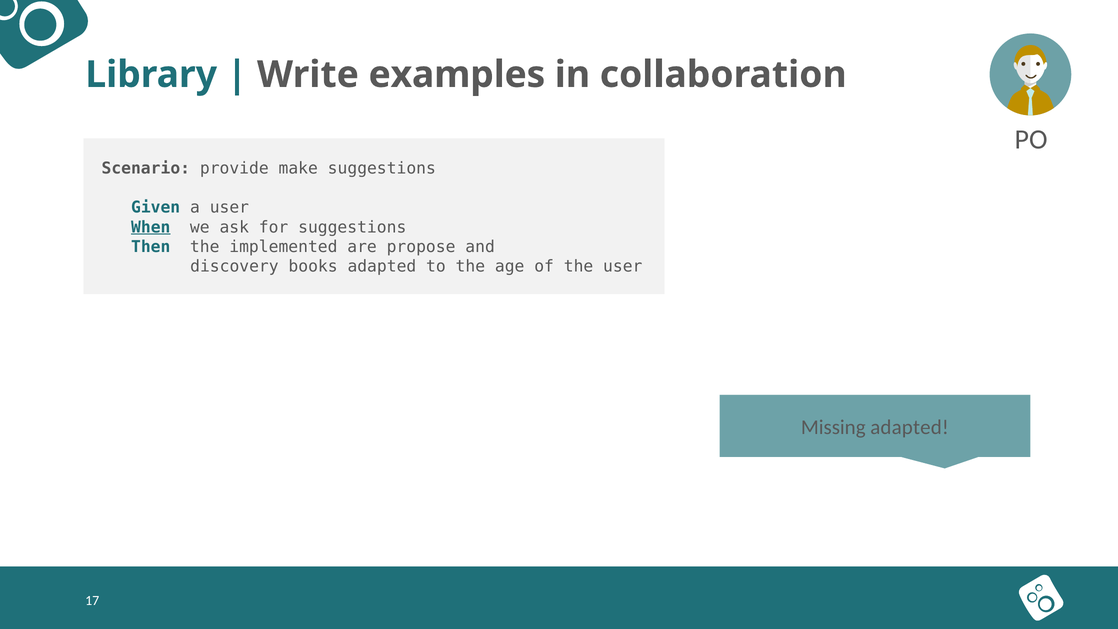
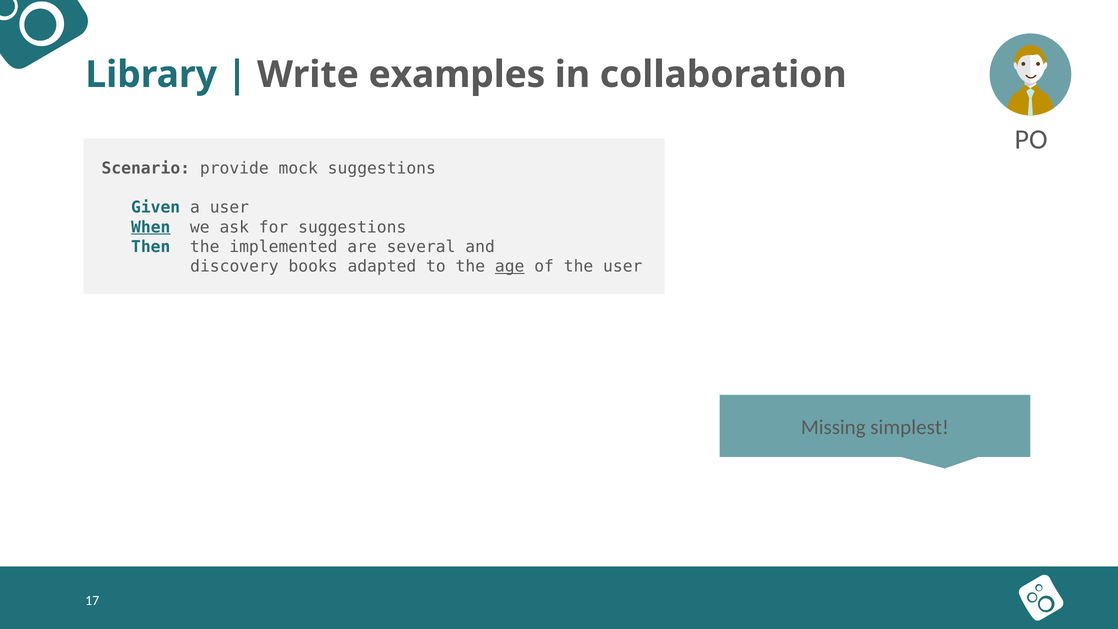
make: make -> mock
propose: propose -> several
age underline: none -> present
Missing adapted: adapted -> simplest
